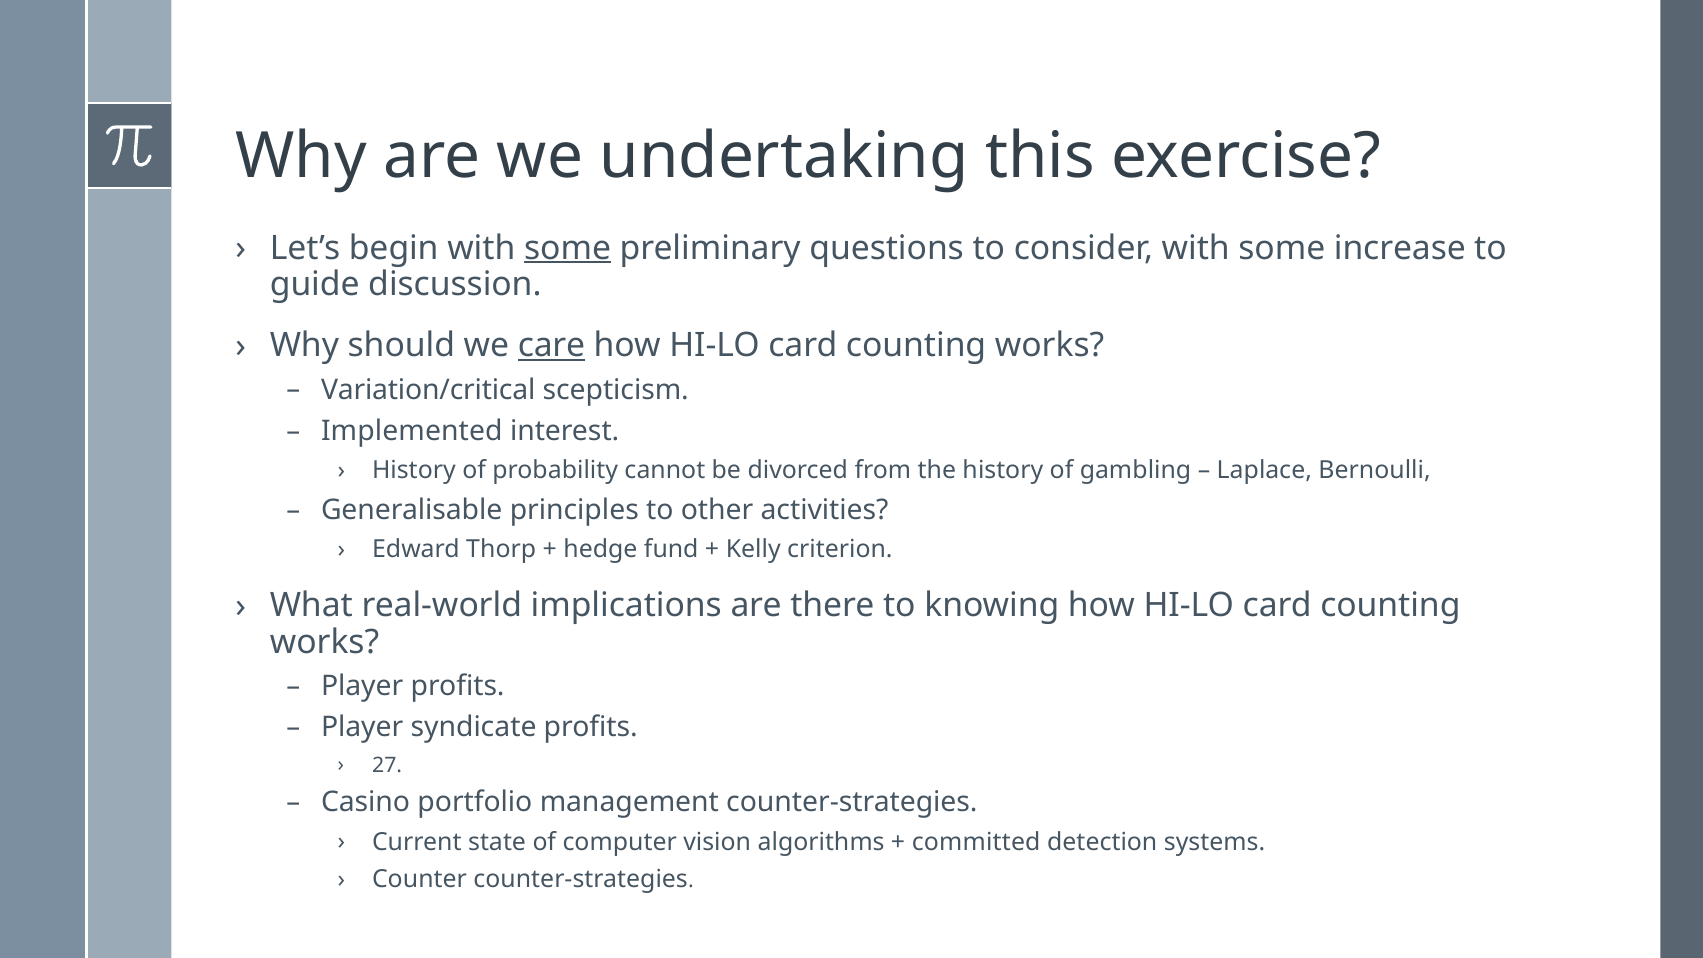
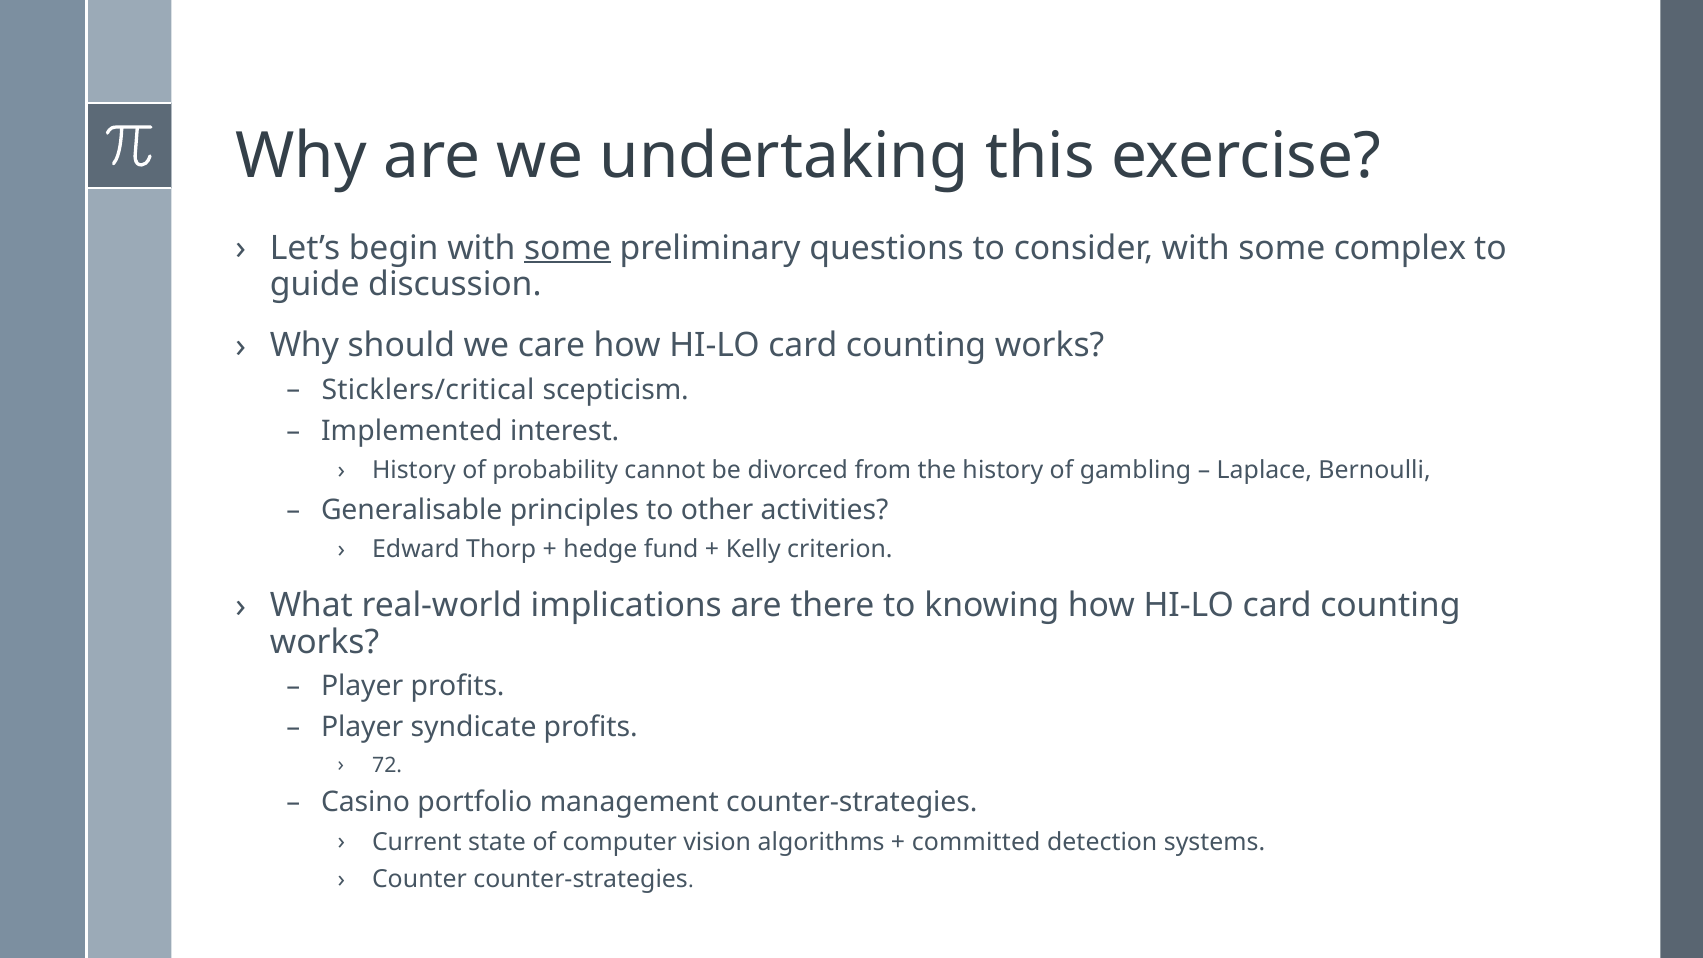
increase: increase -> complex
care underline: present -> none
Variation/critical: Variation/critical -> Sticklers/critical
27: 27 -> 72
